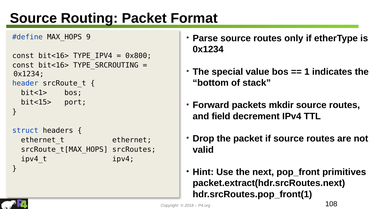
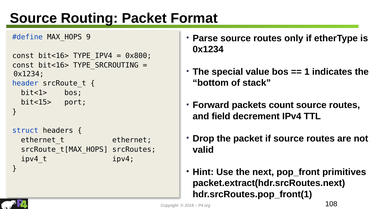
mkdir: mkdir -> count
